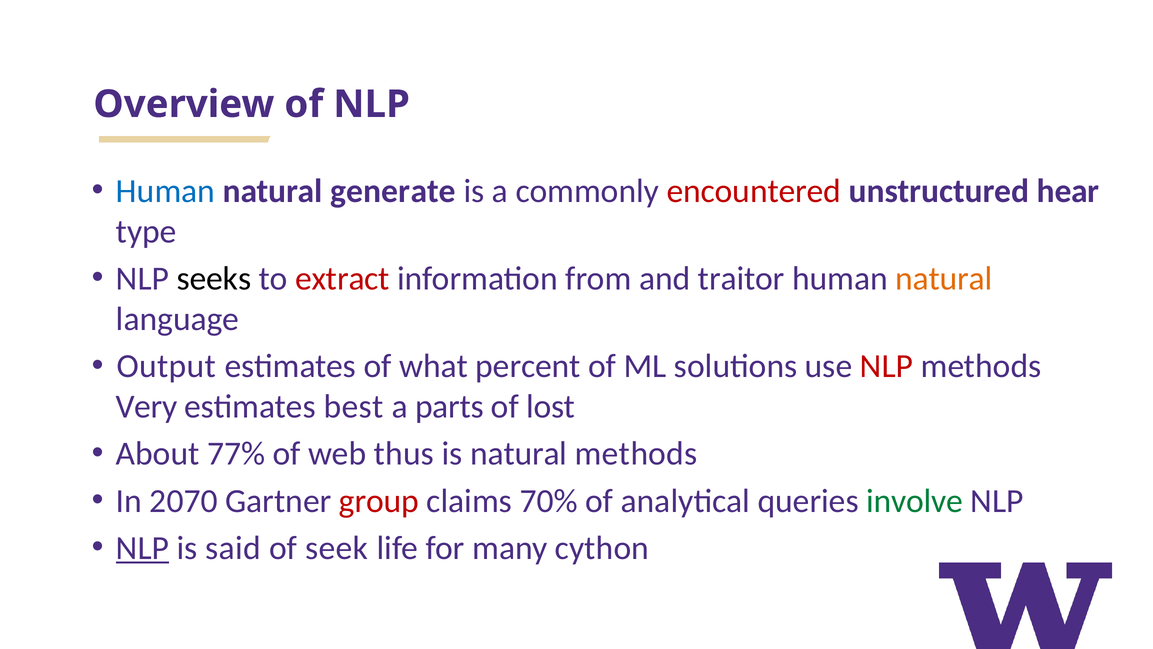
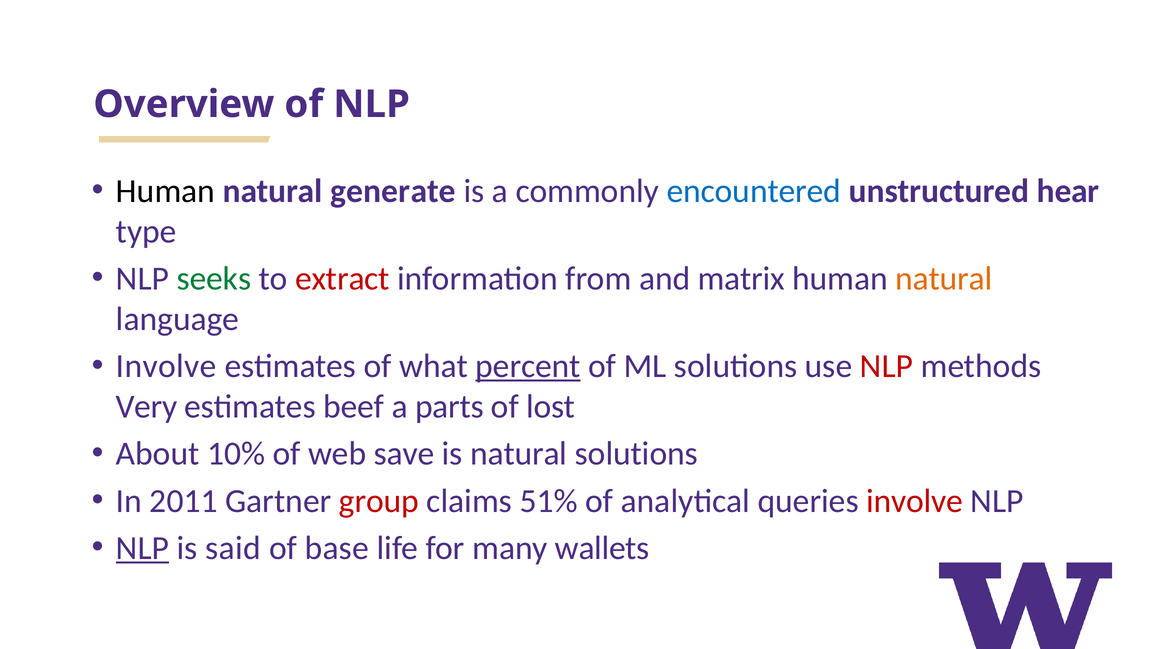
Human at (166, 191) colour: blue -> black
encountered colour: red -> blue
seeks colour: black -> green
traitor: traitor -> matrix
Output at (166, 366): Output -> Involve
percent underline: none -> present
best: best -> beef
77%: 77% -> 10%
thus: thus -> save
natural methods: methods -> solutions
2070: 2070 -> 2011
70%: 70% -> 51%
involve at (915, 501) colour: green -> red
seek: seek -> base
cython: cython -> wallets
